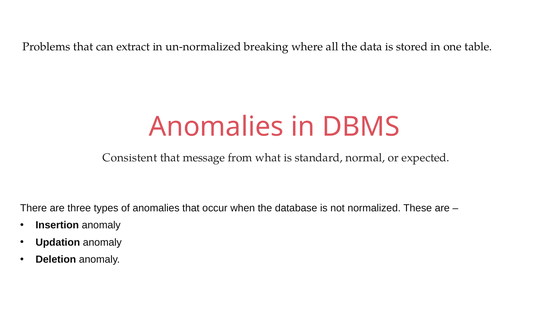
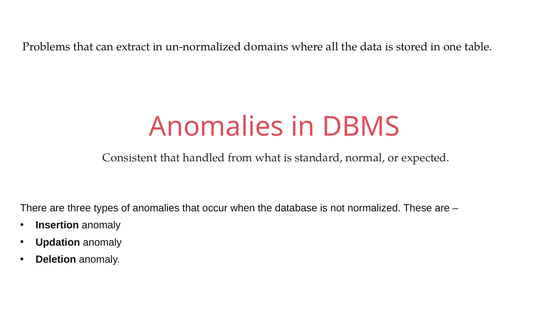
breaking: breaking -> domains
message: message -> handled
